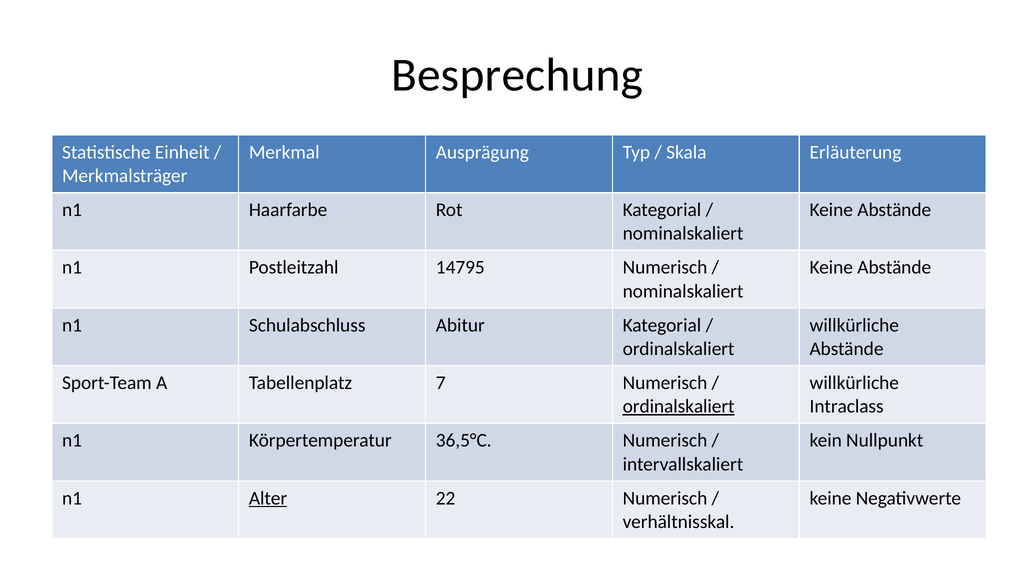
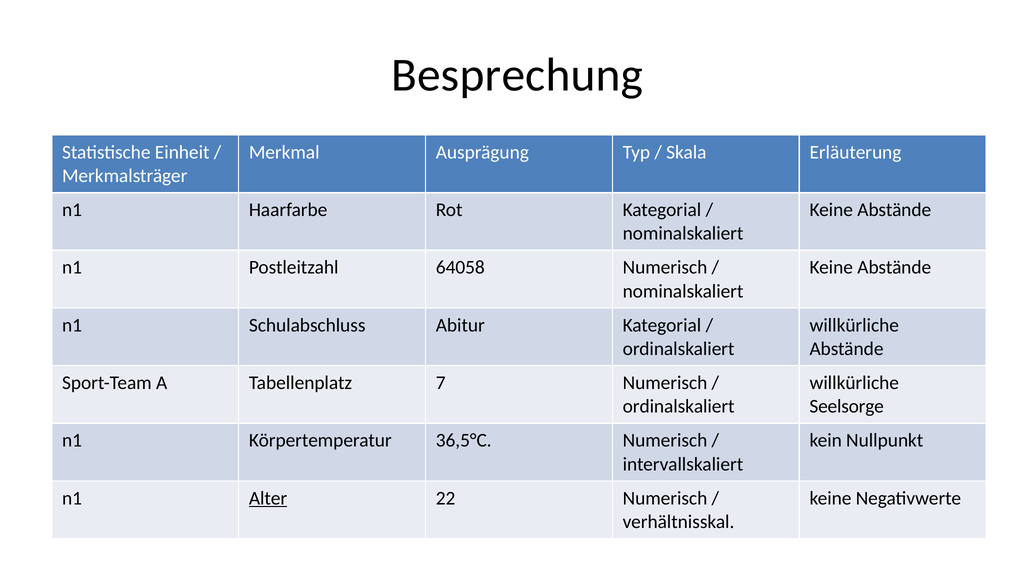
14795: 14795 -> 64058
ordinalskaliert at (679, 407) underline: present -> none
Intraclass: Intraclass -> Seelsorge
